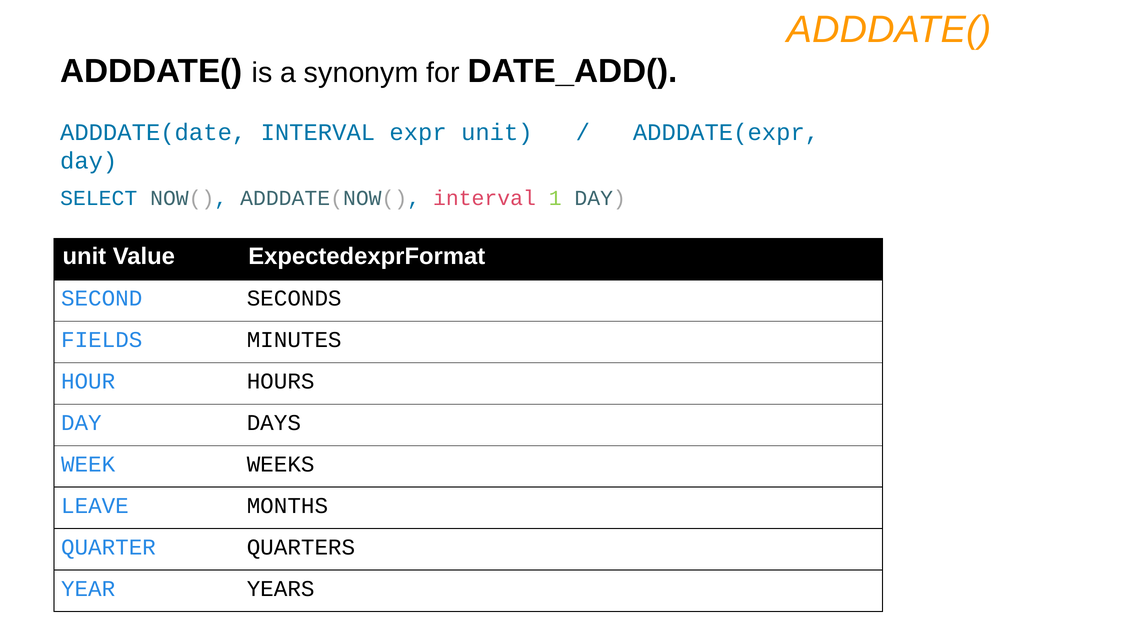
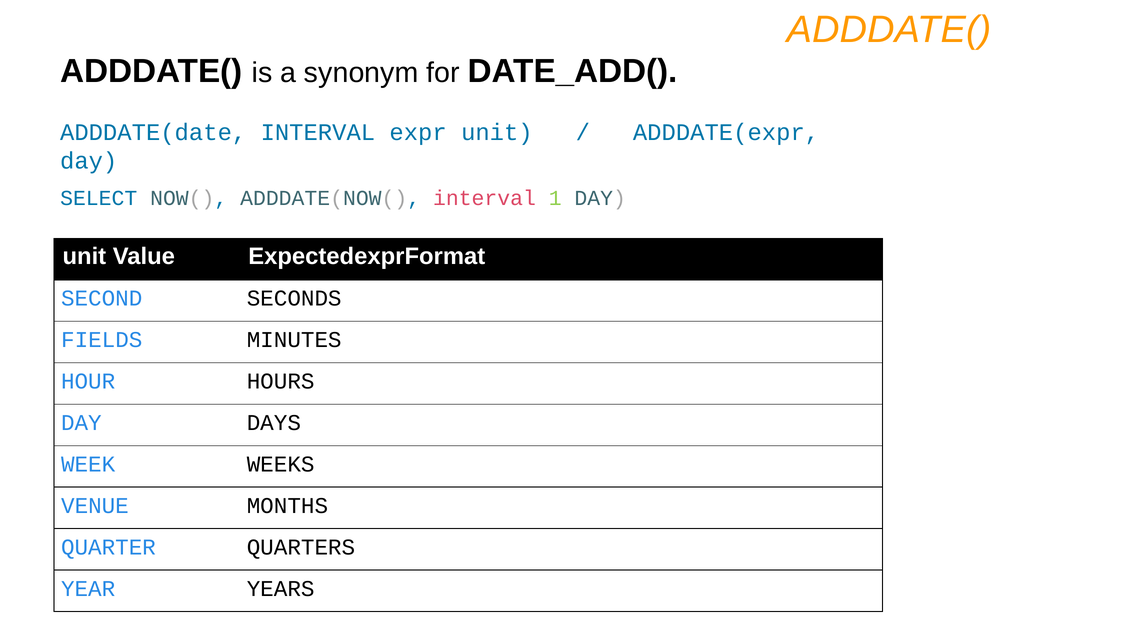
LEAVE: LEAVE -> VENUE
